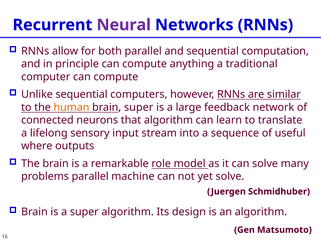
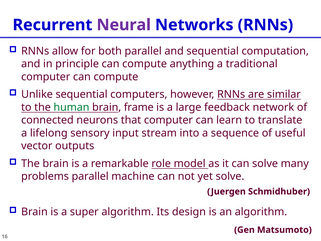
human colour: orange -> green
brain super: super -> frame
that algorithm: algorithm -> computer
where: where -> vector
